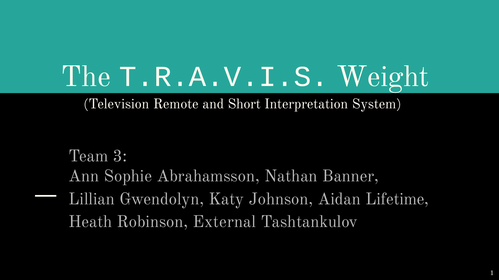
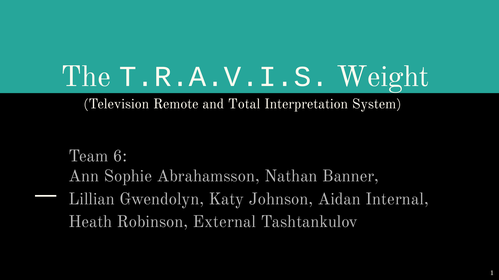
Short: Short -> Total
3: 3 -> 6
Lifetime: Lifetime -> Internal
